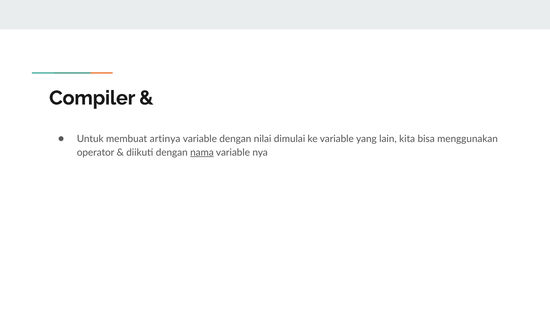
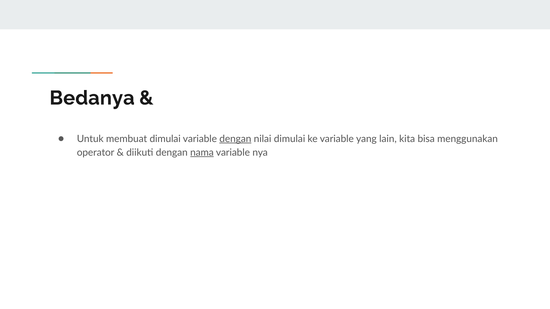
Compiler: Compiler -> Bedanya
membuat artinya: artinya -> dimulai
dengan at (235, 139) underline: none -> present
